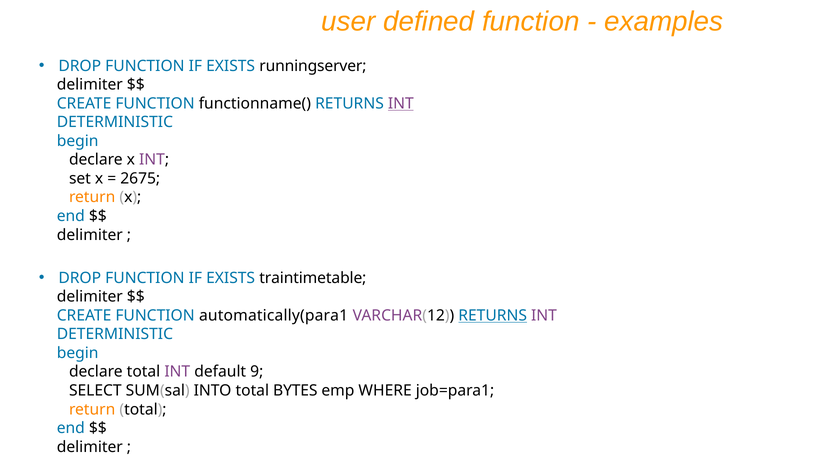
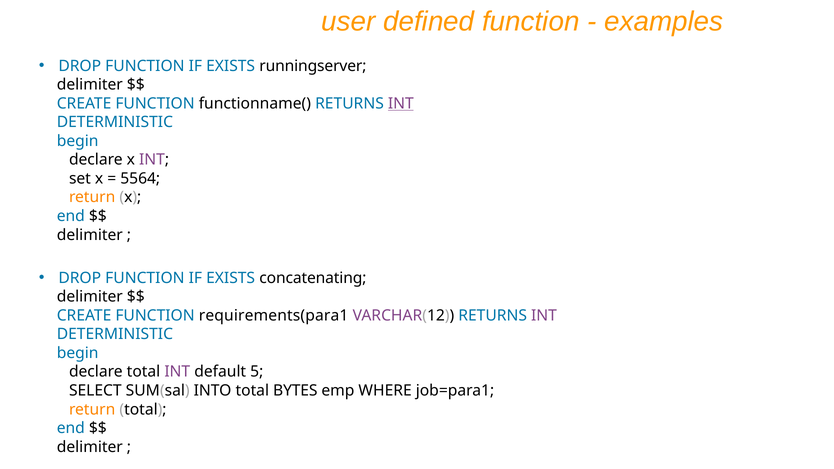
2675: 2675 -> 5564
traintimetable: traintimetable -> concatenating
automatically(para1: automatically(para1 -> requirements(para1
RETURNS at (493, 316) underline: present -> none
9: 9 -> 5
